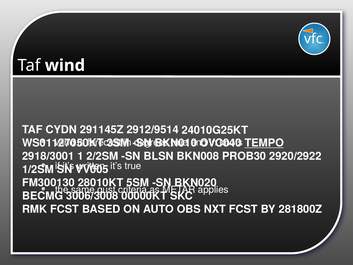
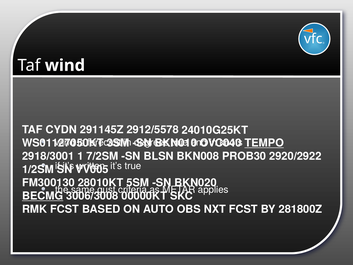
2912/9514: 2912/9514 -> 2912/5578
2/2SM: 2/2SM -> 7/2SM
BECMG underline: none -> present
